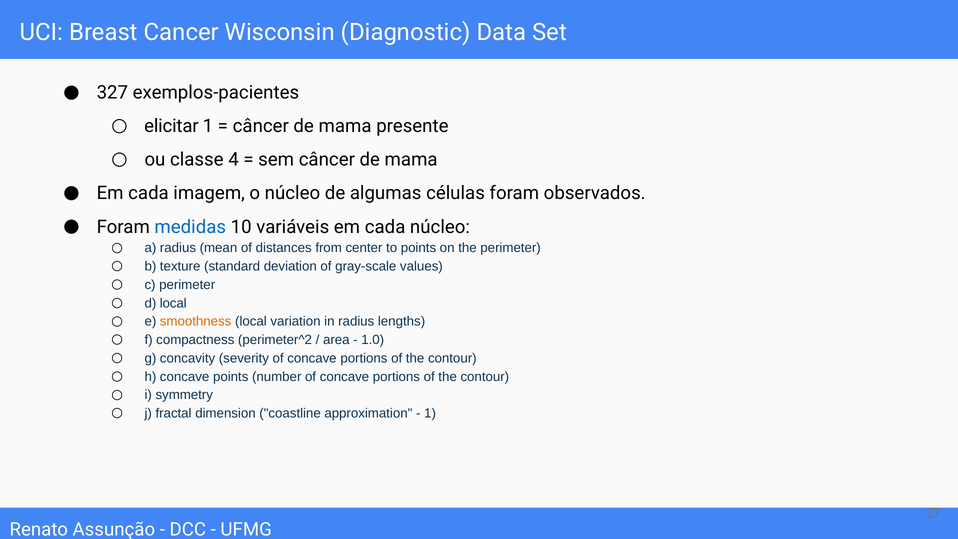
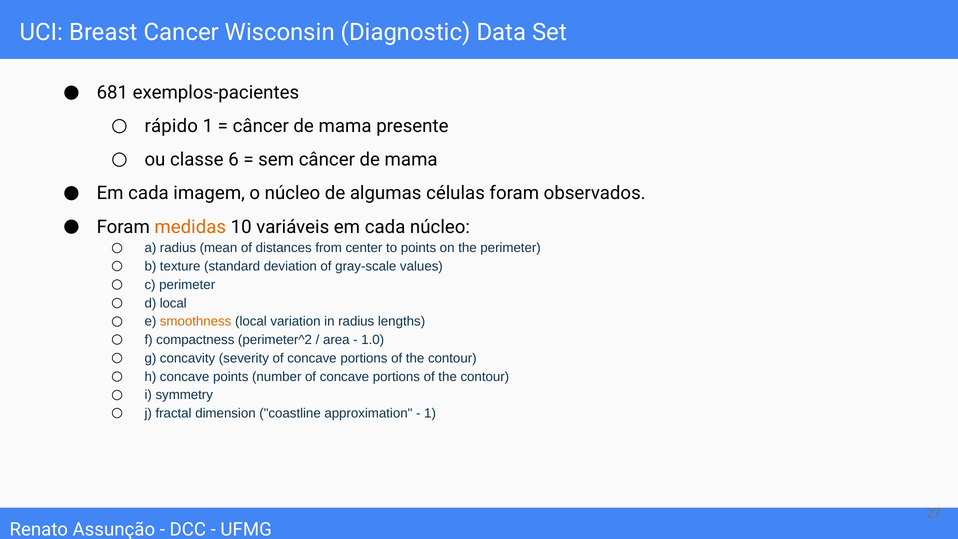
327: 327 -> 681
elicitar: elicitar -> rápido
4: 4 -> 6
medidas colour: blue -> orange
